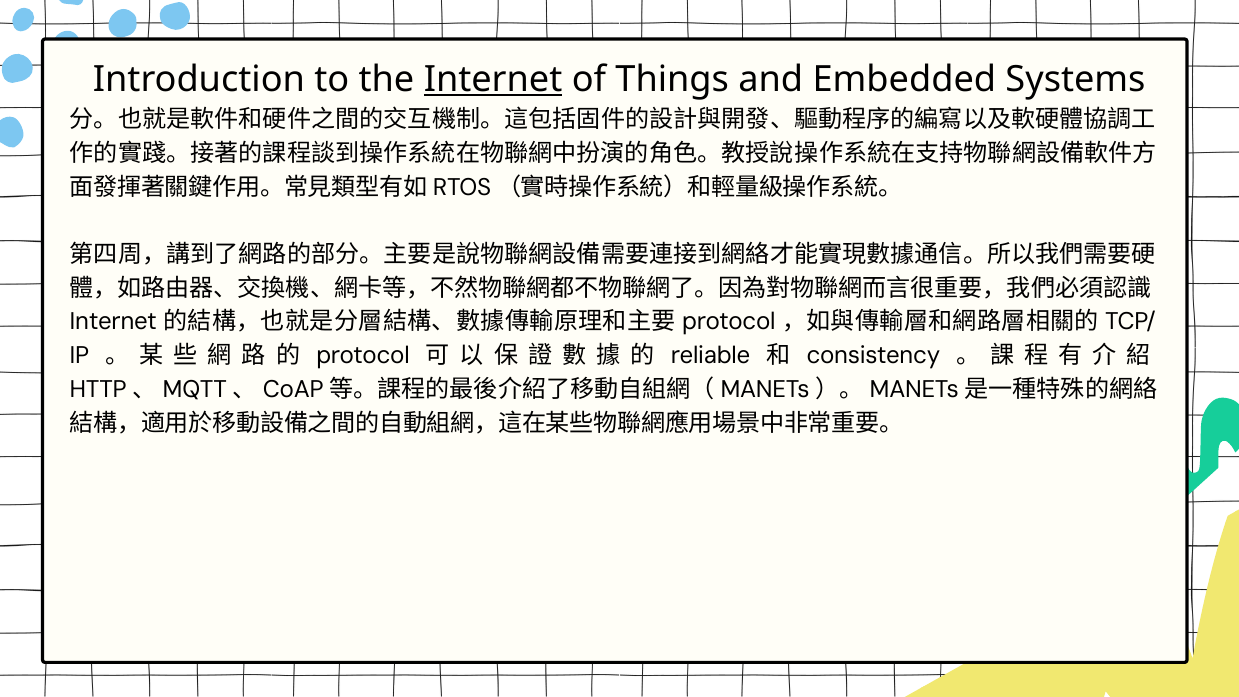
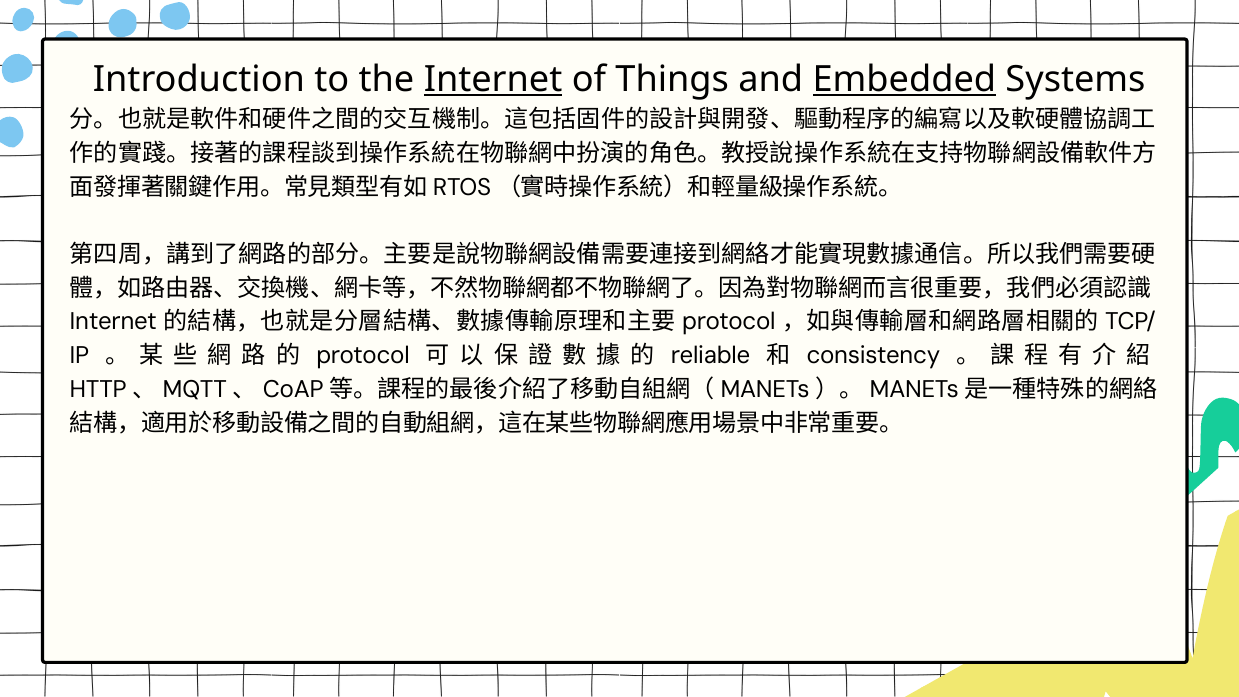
Embedded underline: none -> present
